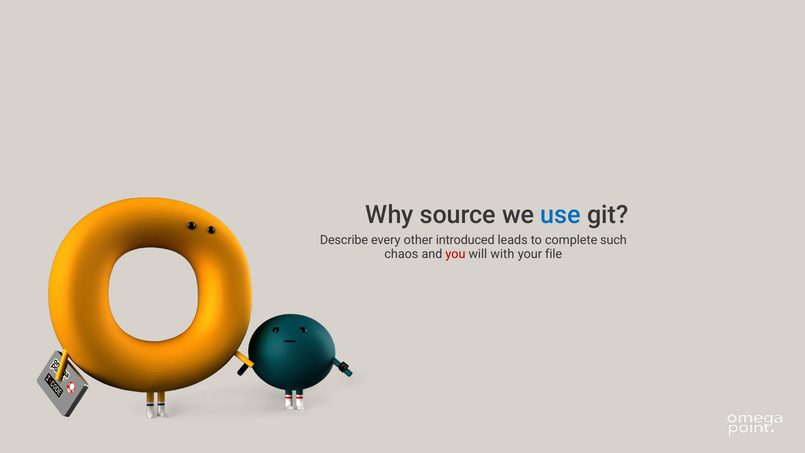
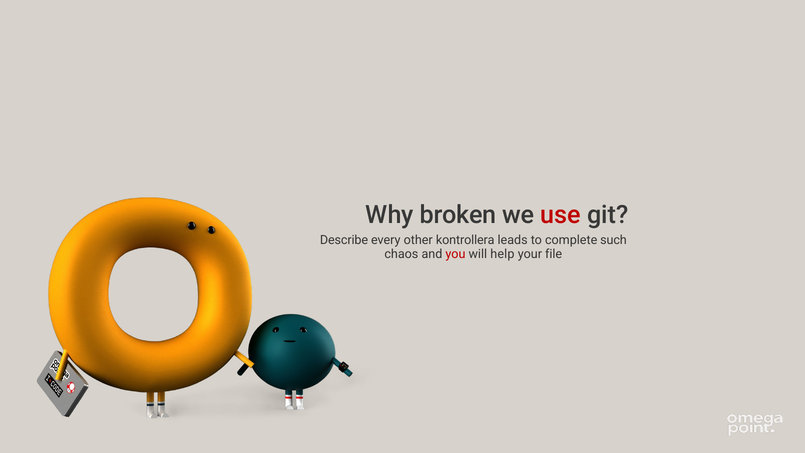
source: source -> broken
use colour: blue -> red
introduced: introduced -> kontrollera
with: with -> help
